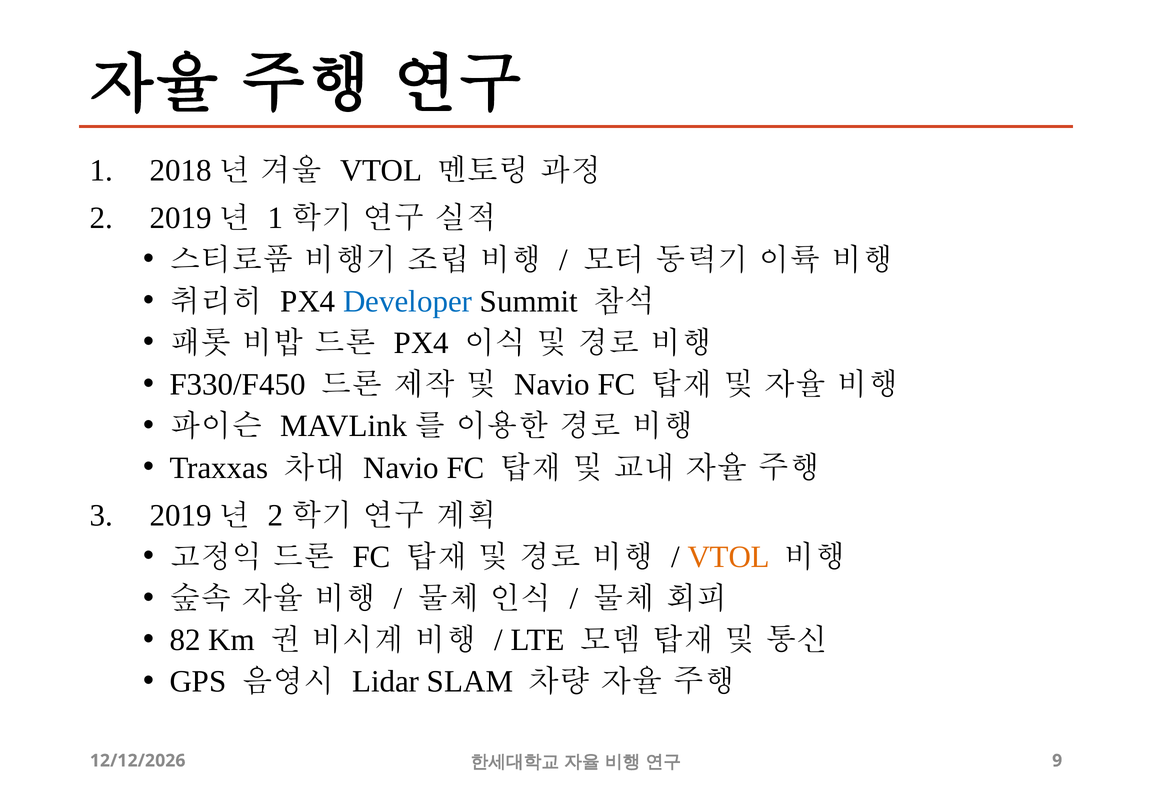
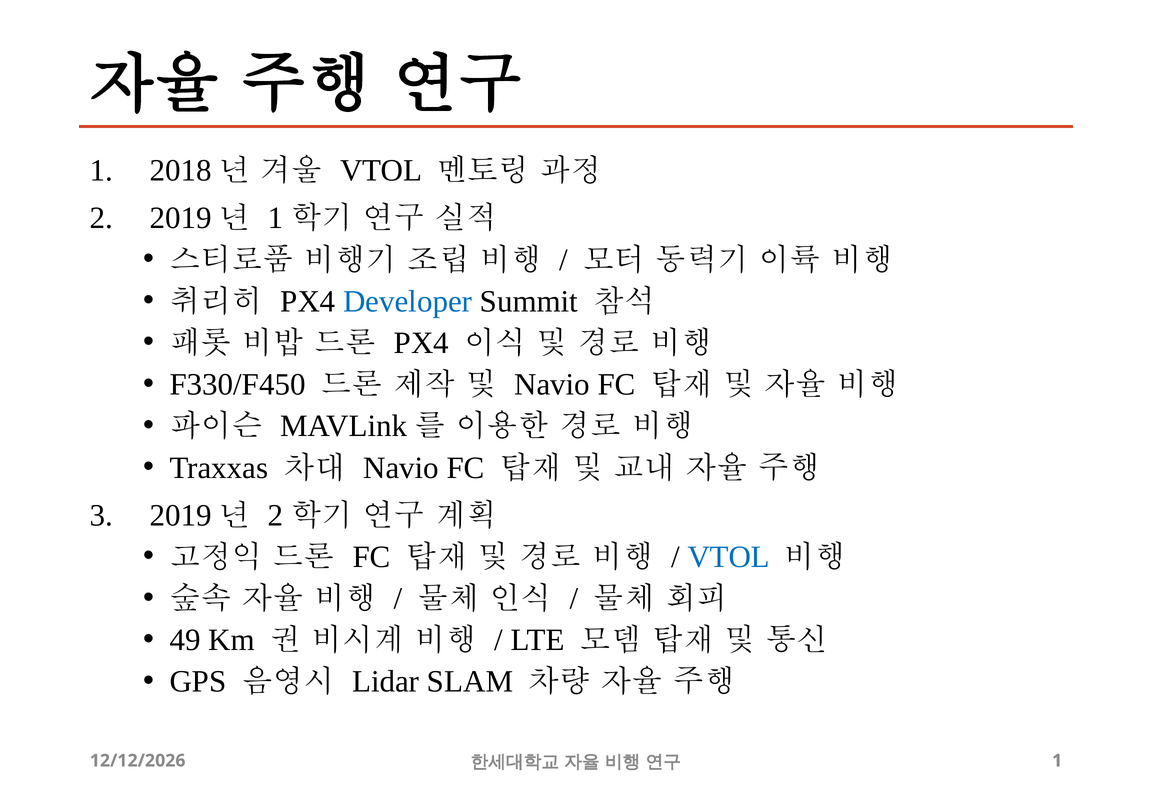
VTOL at (729, 557) colour: orange -> blue
82: 82 -> 49
9 at (1057, 760): 9 -> 1
